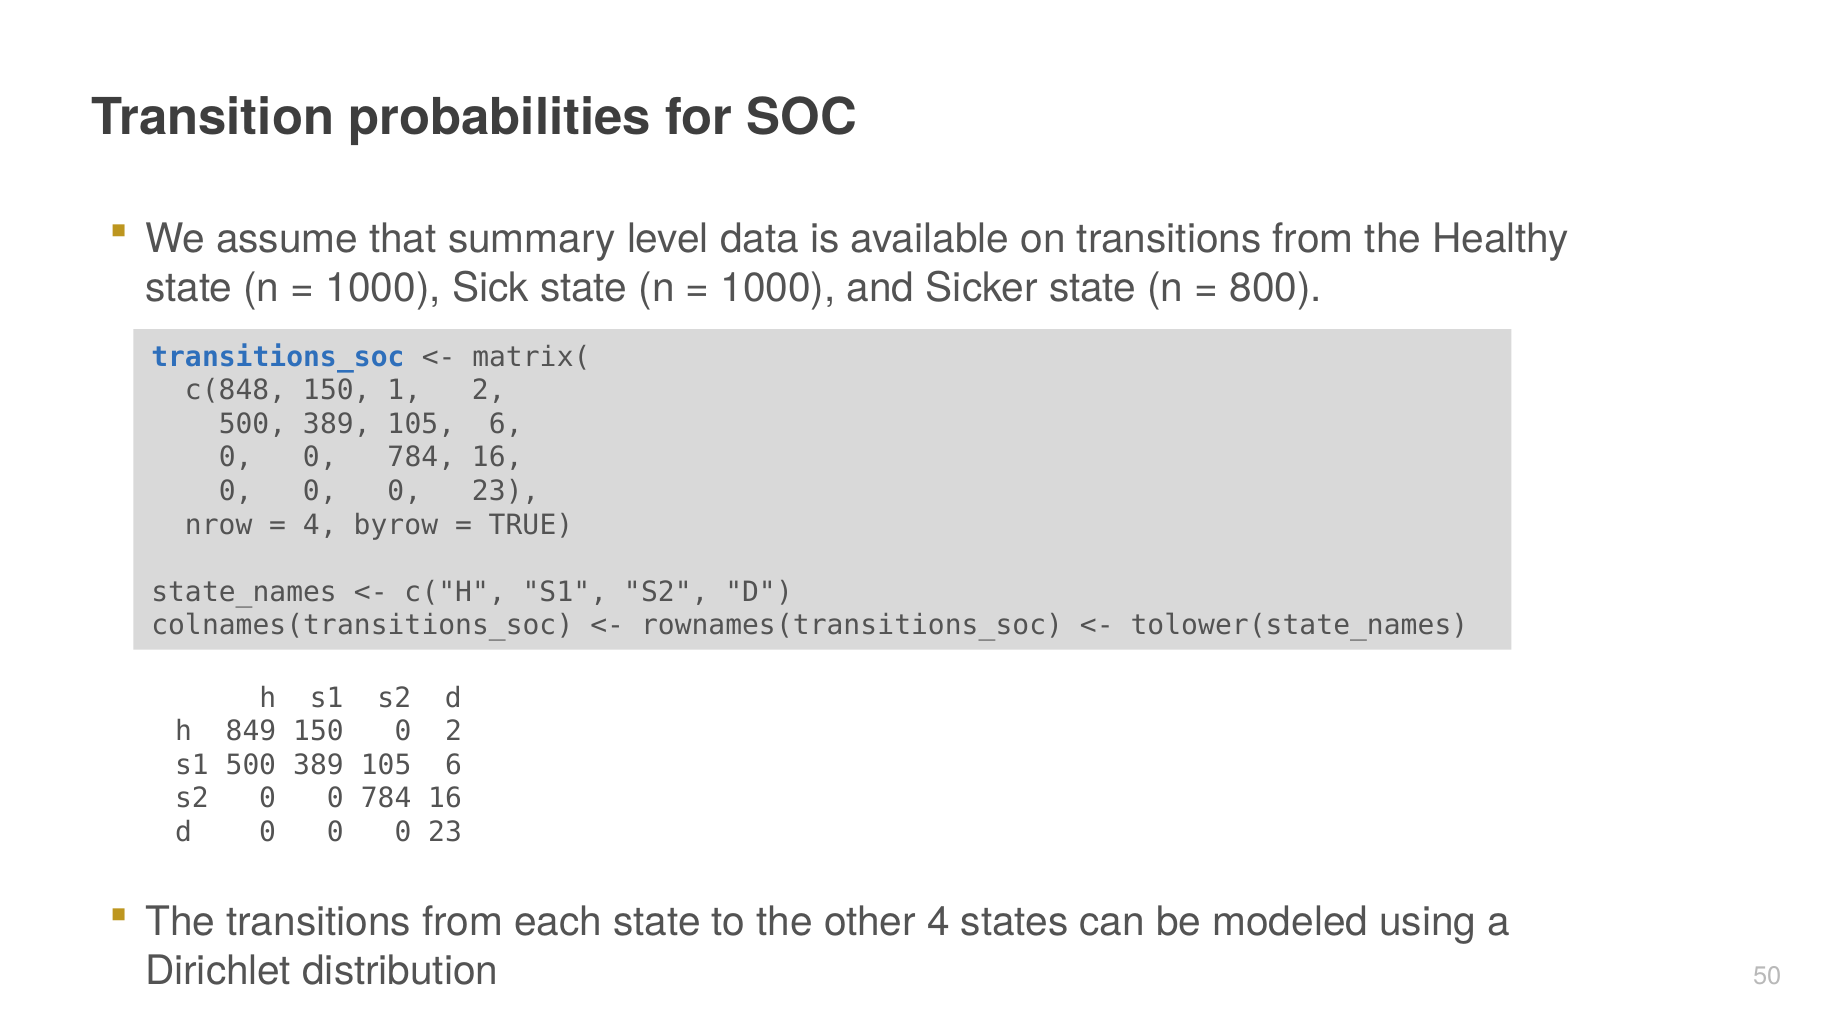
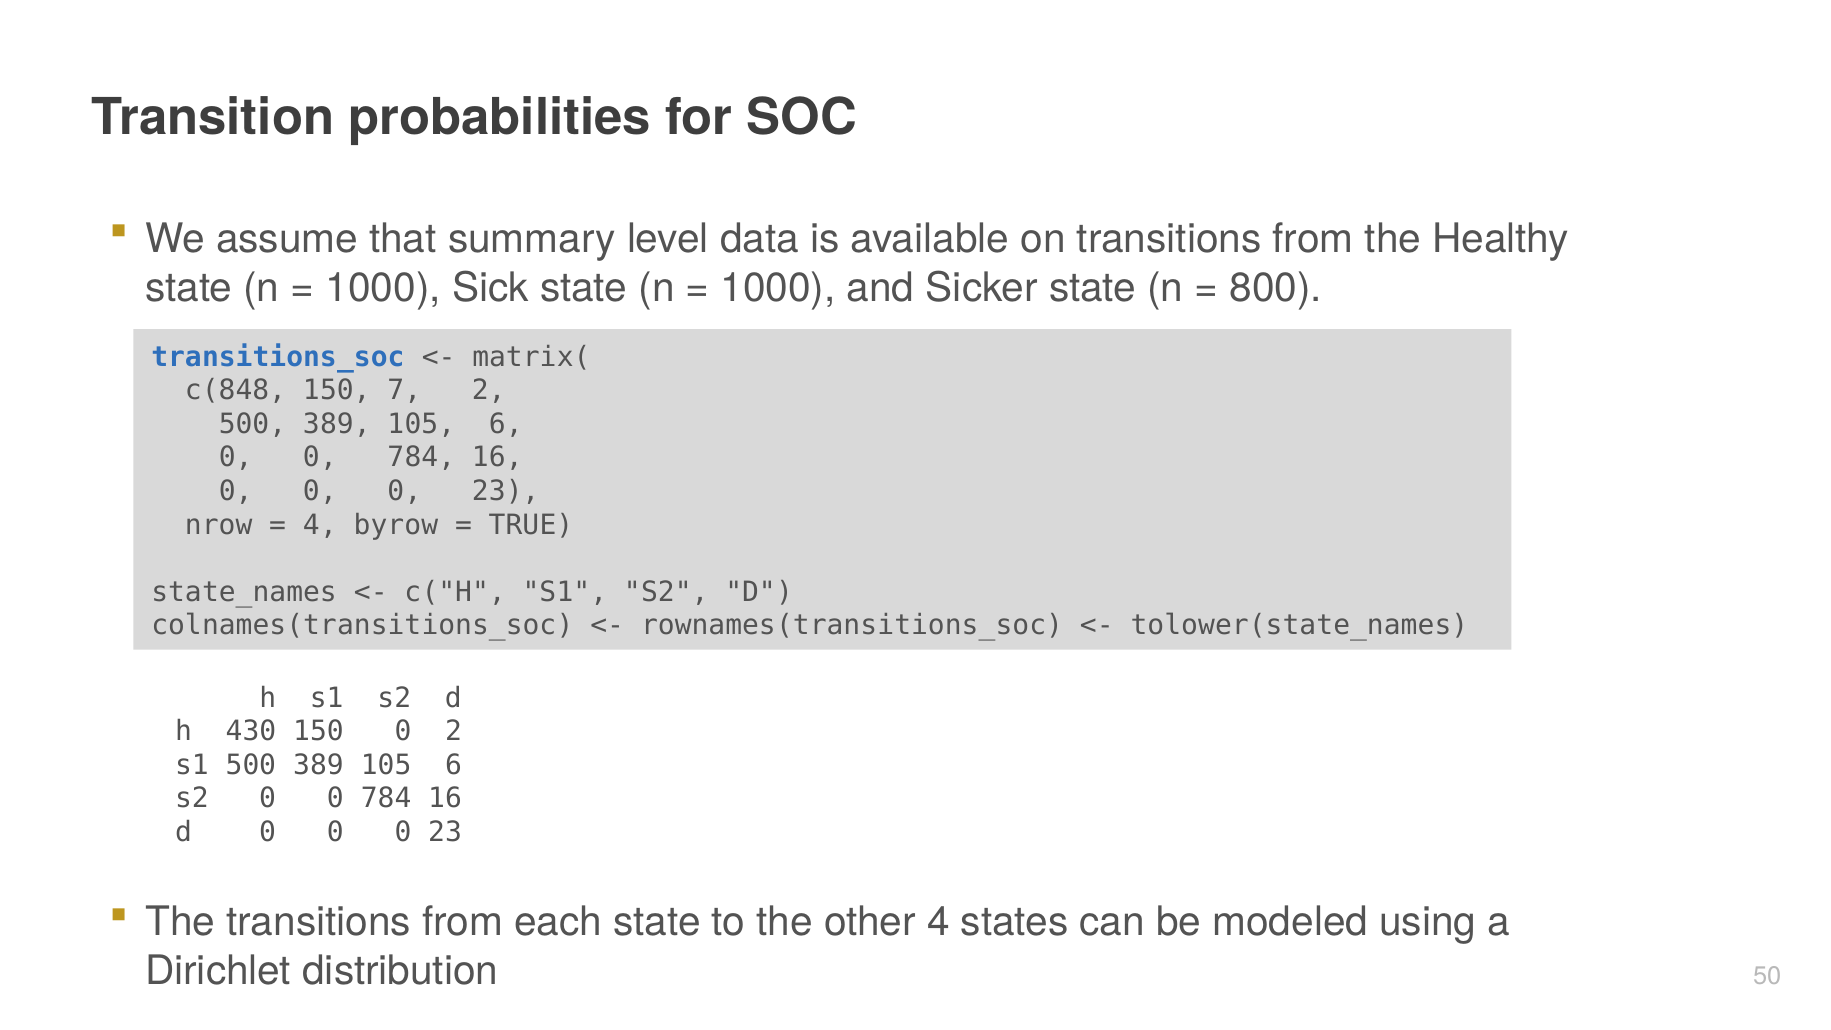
1: 1 -> 7
849: 849 -> 430
